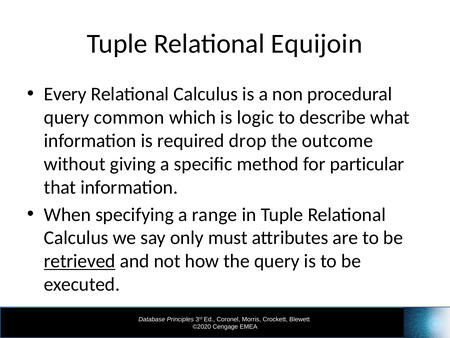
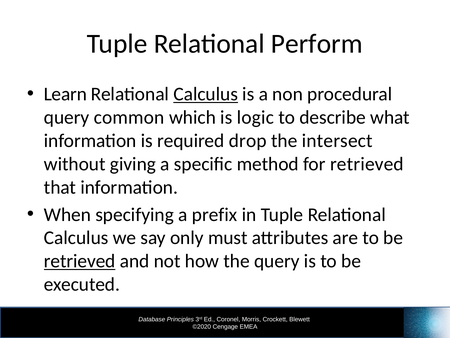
Equijoin: Equijoin -> Perform
Every: Every -> Learn
Calculus at (206, 94) underline: none -> present
outcome: outcome -> intersect
for particular: particular -> retrieved
range: range -> prefix
